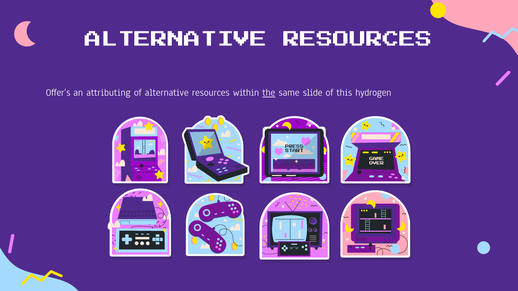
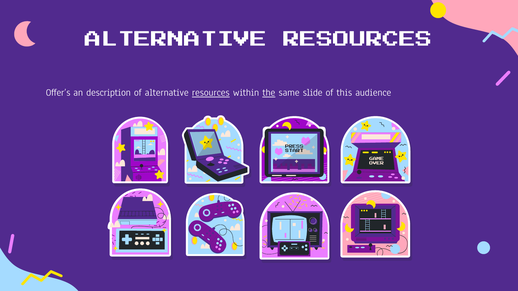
attributing: attributing -> description
resources at (211, 93) underline: none -> present
hydrogen: hydrogen -> audience
